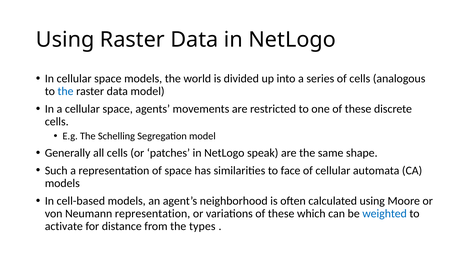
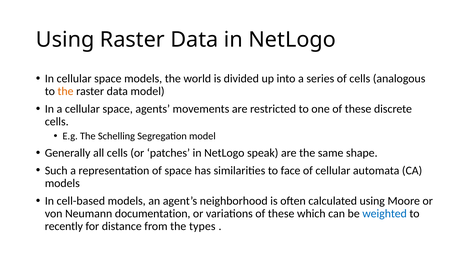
the at (66, 91) colour: blue -> orange
Neumann representation: representation -> documentation
activate: activate -> recently
